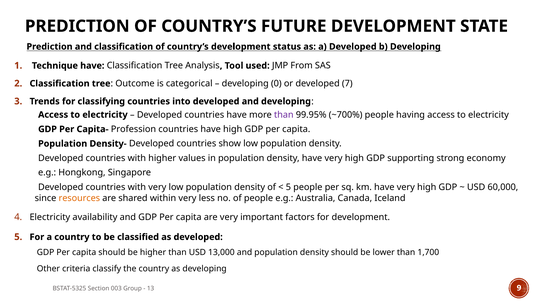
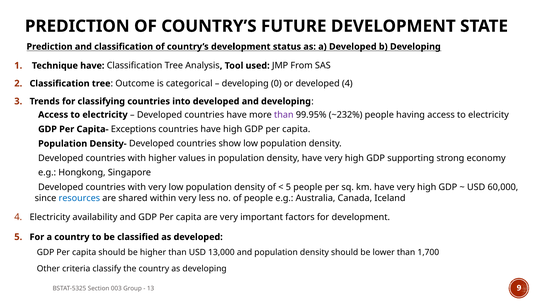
developed 7: 7 -> 4
~700%: ~700% -> ~232%
Profession: Profession -> Exceptions
resources colour: orange -> blue
